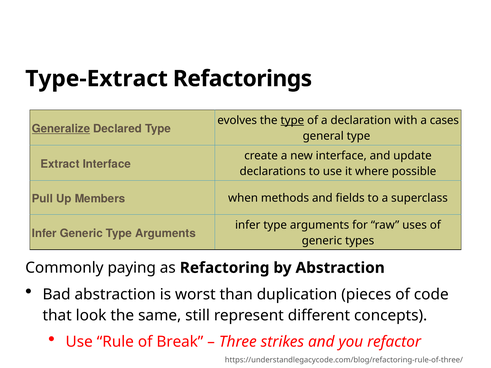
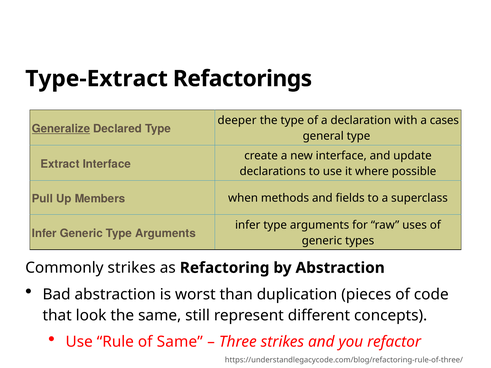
evolves: evolves -> deeper
type at (292, 120) underline: present -> none
Commonly paying: paying -> strikes
of Break: Break -> Same
